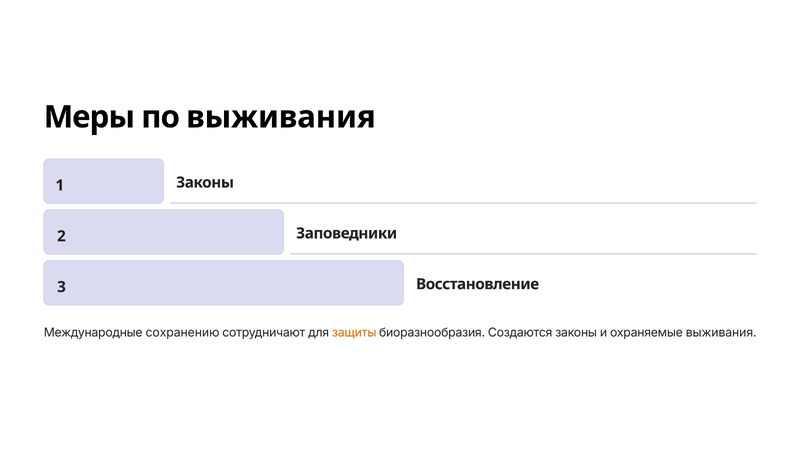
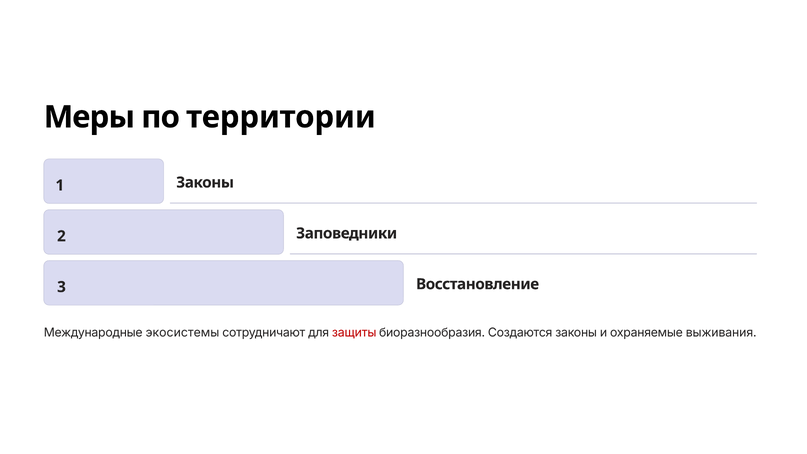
по выживания: выживания -> территории
сохранению: сохранению -> экосистемы
защиты colour: orange -> red
